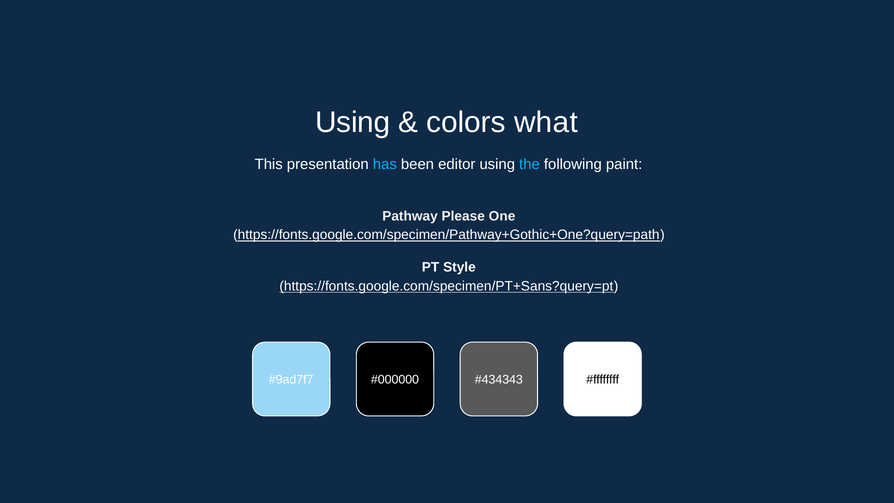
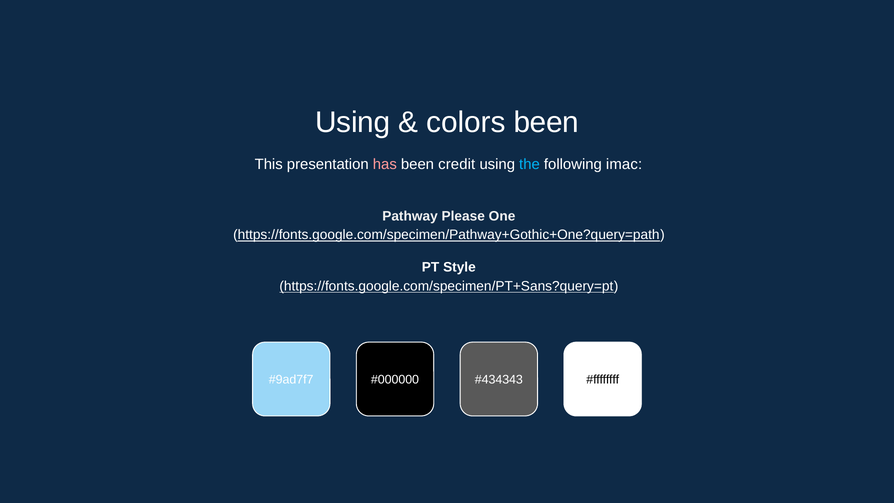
colors what: what -> been
has colour: light blue -> pink
editor: editor -> credit
paint: paint -> imac
